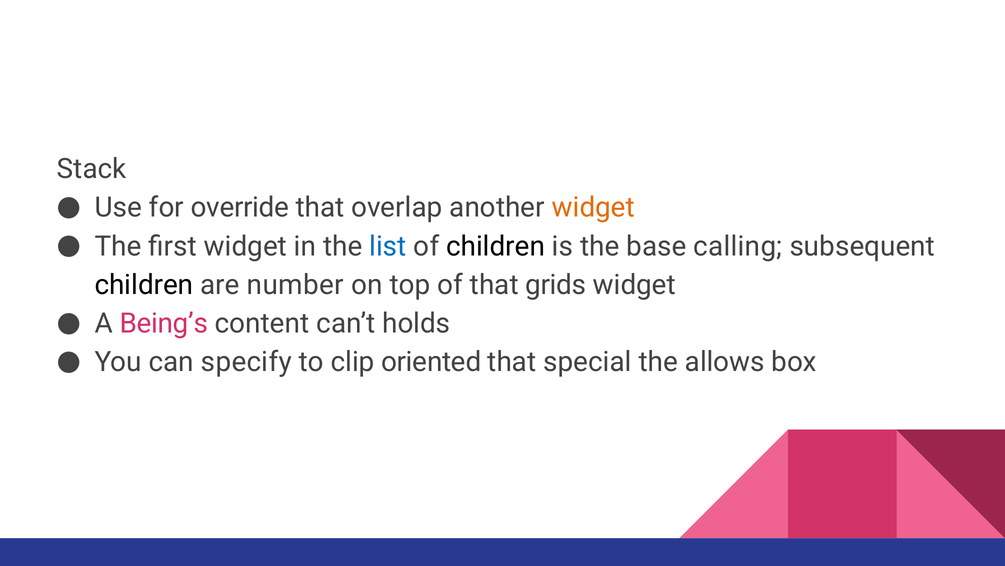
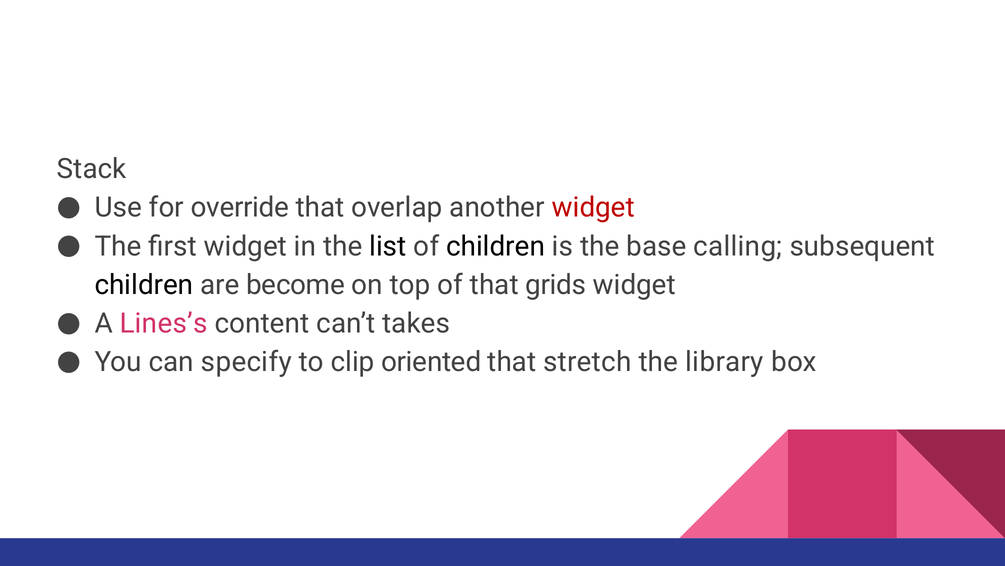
widget at (593, 207) colour: orange -> red
list colour: blue -> black
number: number -> become
Being’s: Being’s -> Lines’s
holds: holds -> takes
special: special -> stretch
allows: allows -> library
